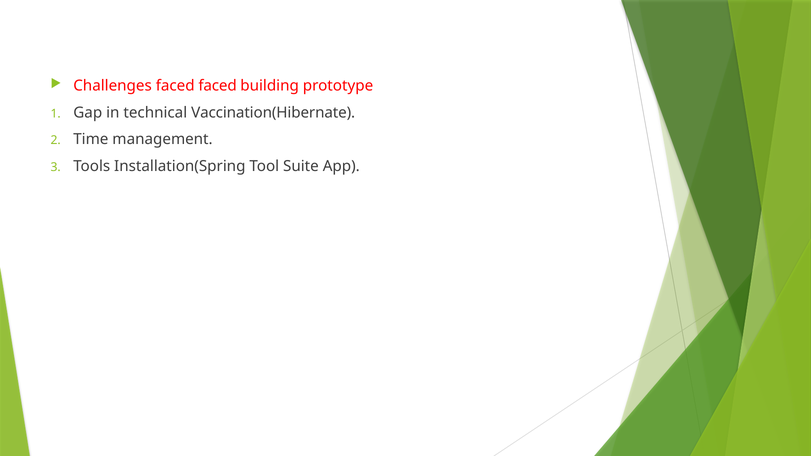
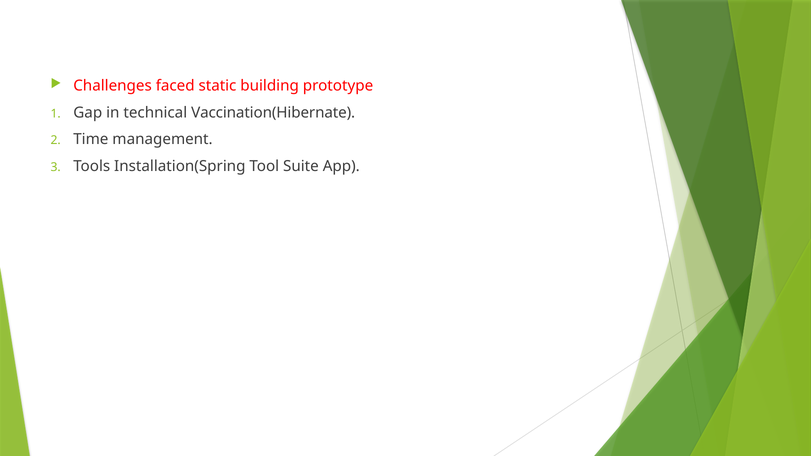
faced faced: faced -> static
